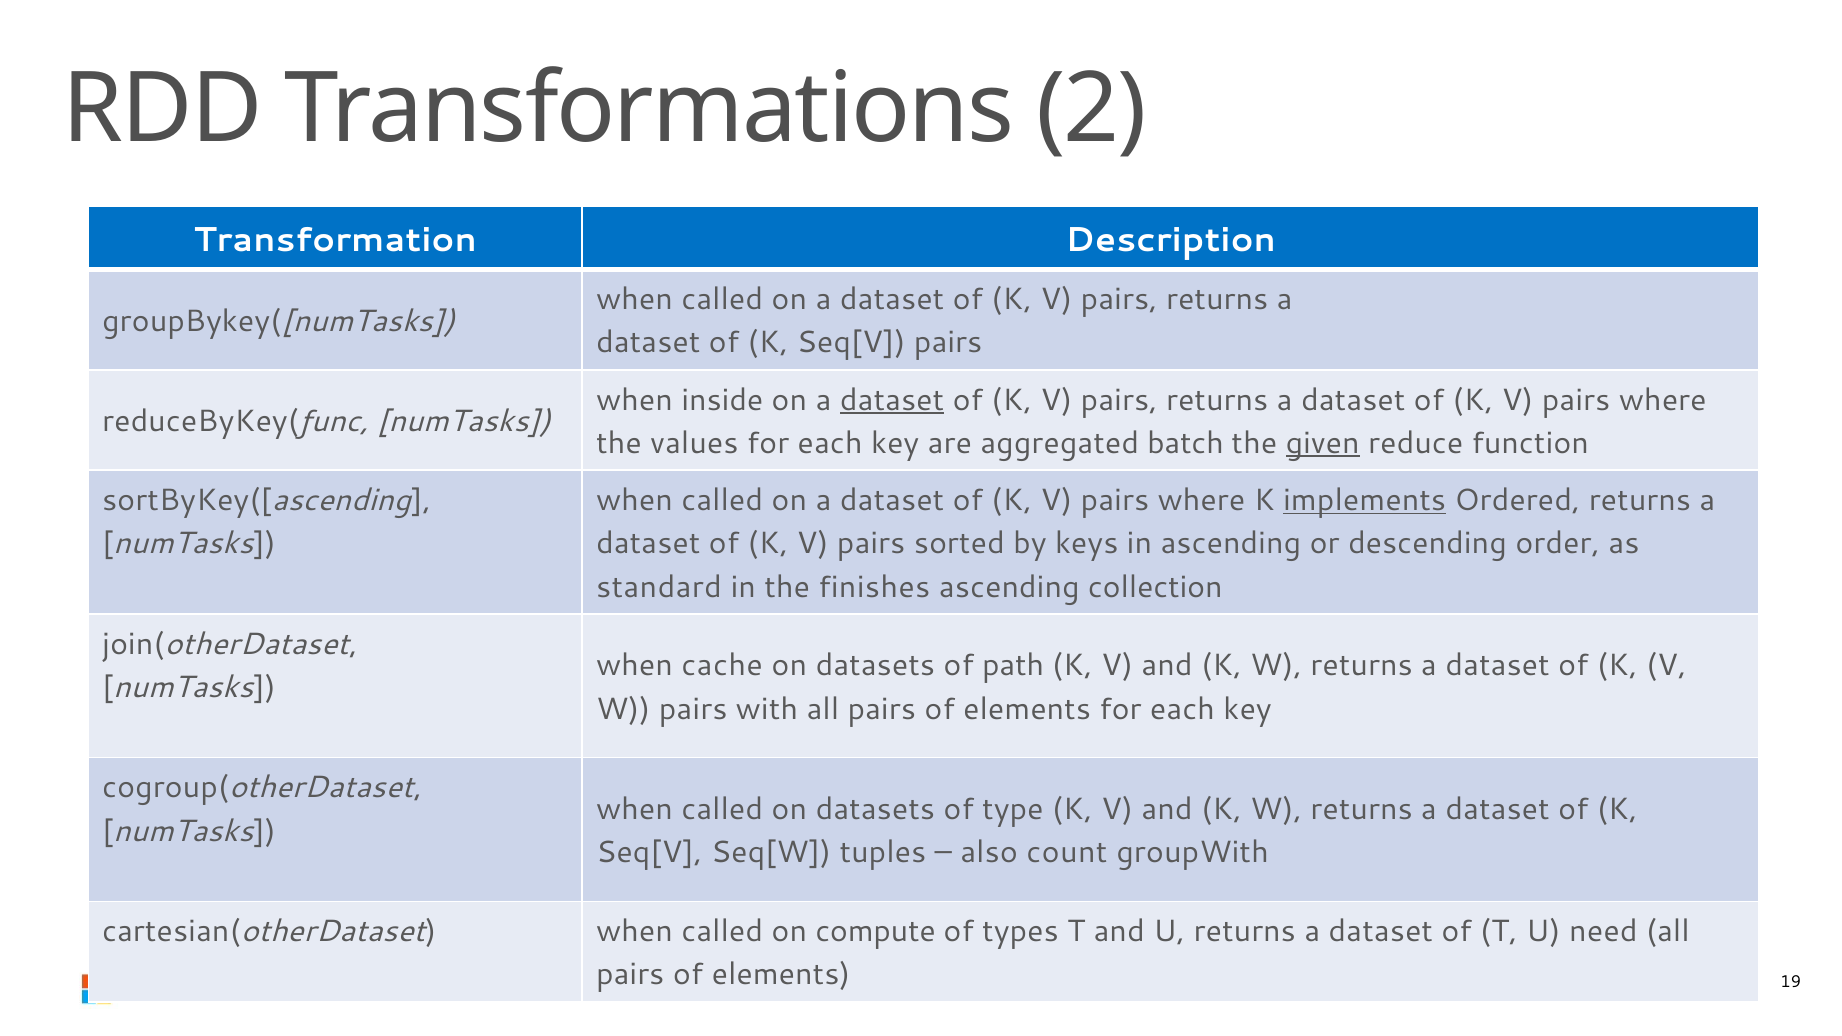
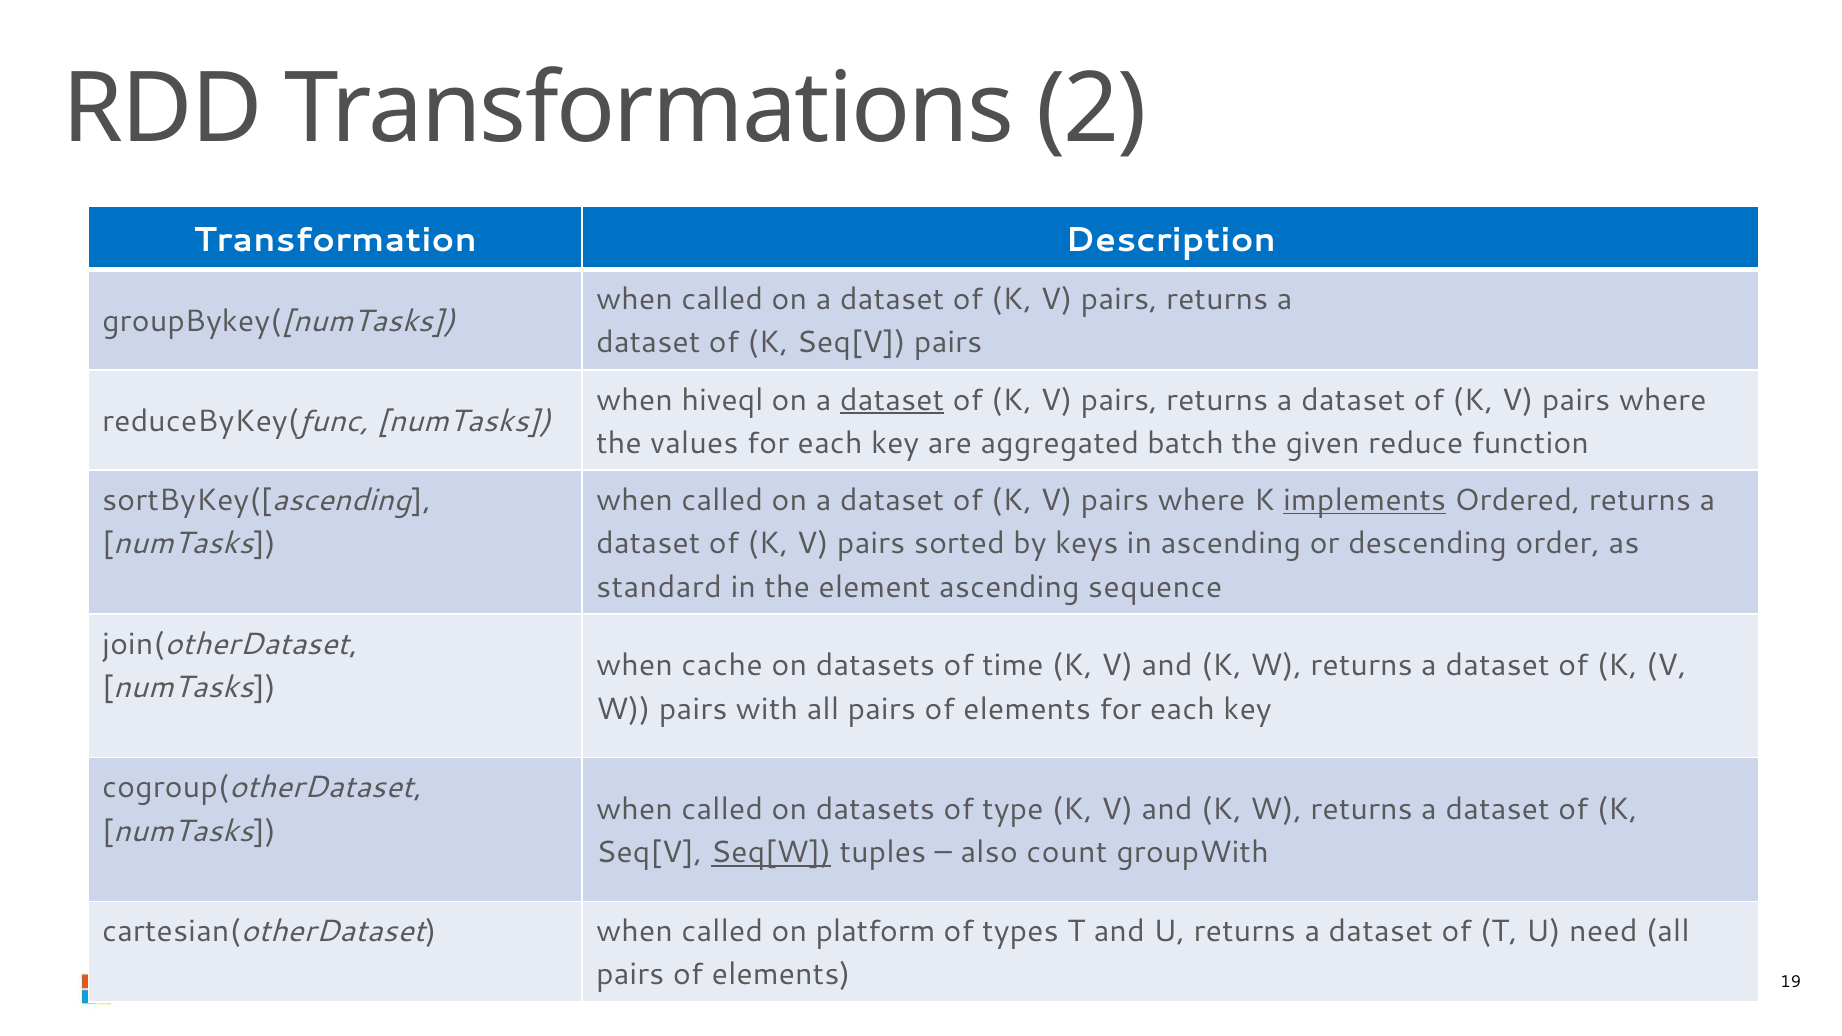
inside: inside -> hiveql
given underline: present -> none
finishes: finishes -> element
collection: collection -> sequence
path: path -> time
Seq[W underline: none -> present
compute: compute -> platform
